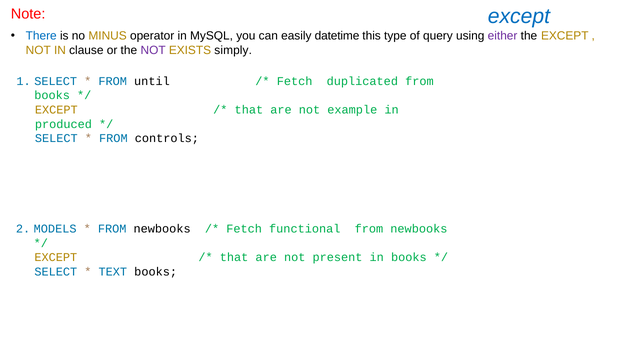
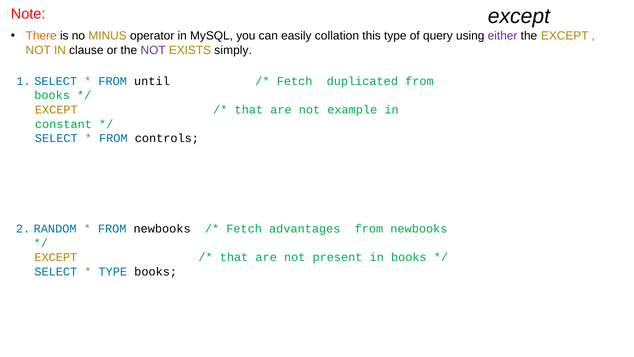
except at (519, 17) colour: blue -> black
There colour: blue -> orange
datetime: datetime -> collation
produced: produced -> constant
MODELS: MODELS -> RANDOM
functional: functional -> advantages
TEXT at (113, 271): TEXT -> TYPE
